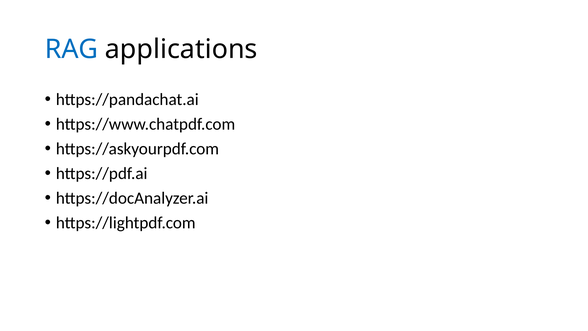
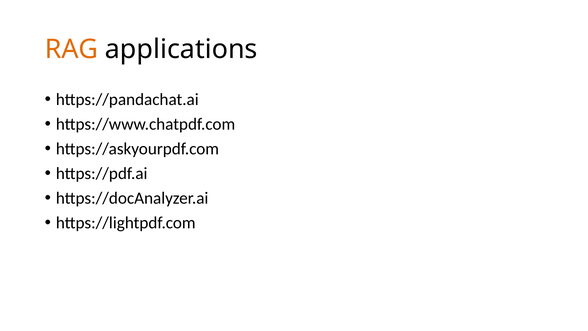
RAG colour: blue -> orange
